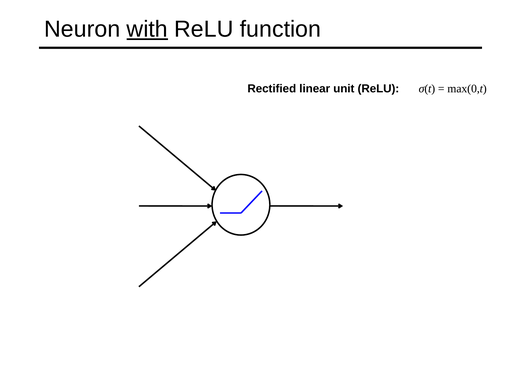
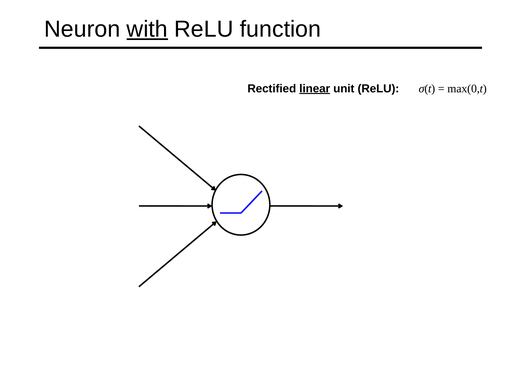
linear underline: none -> present
